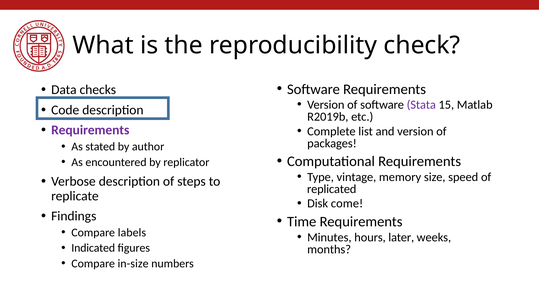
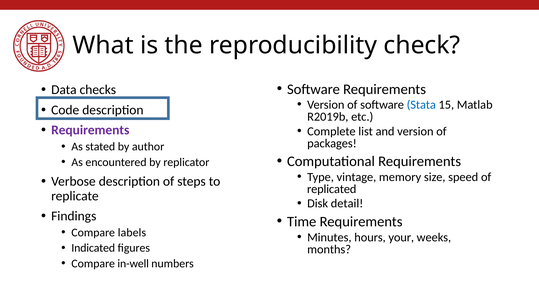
Stata colour: purple -> blue
come: come -> detail
later: later -> your
in-size: in-size -> in-well
